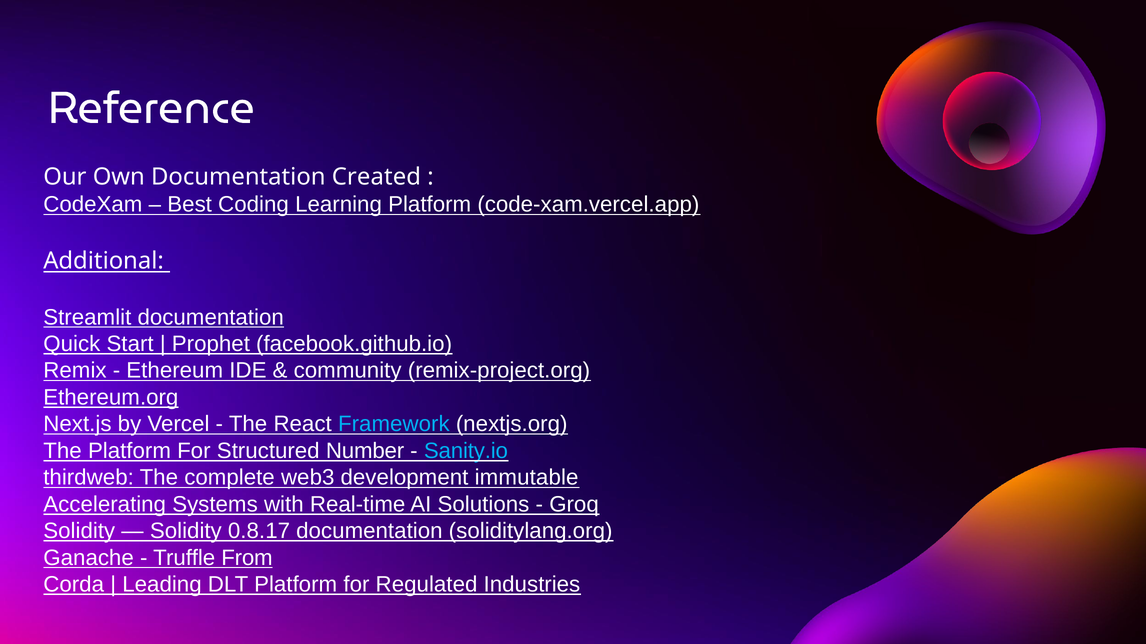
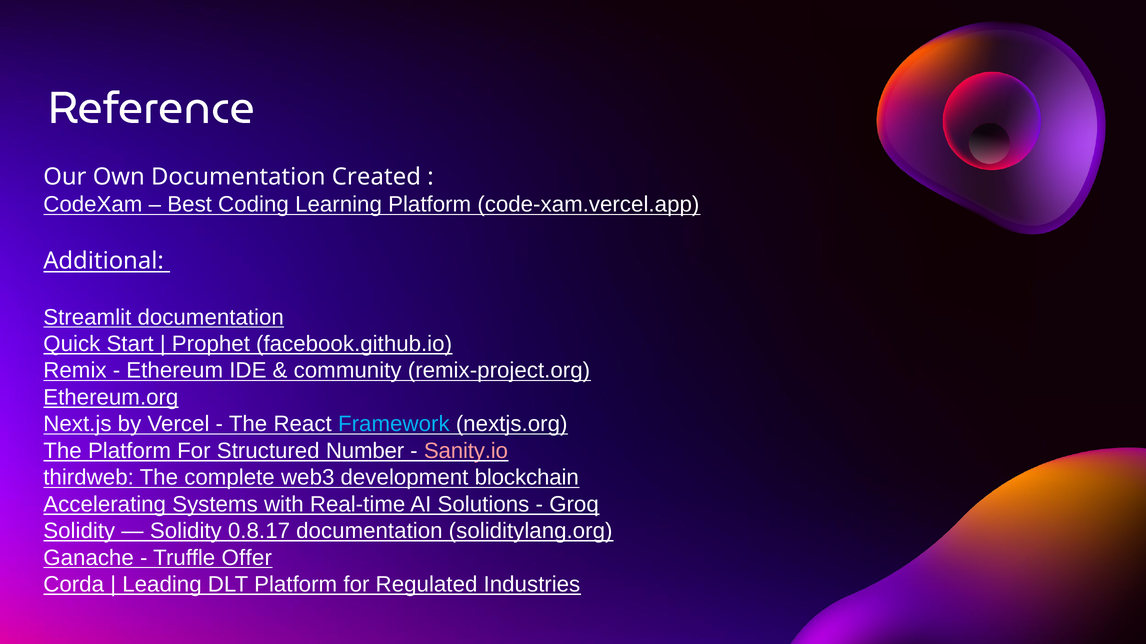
Sanity.io colour: light blue -> pink
immutable: immutable -> blockchain
From: From -> Offer
